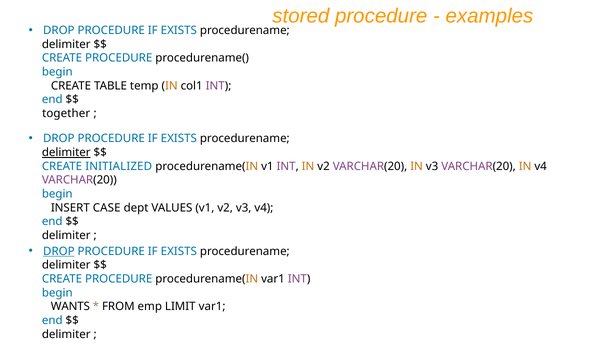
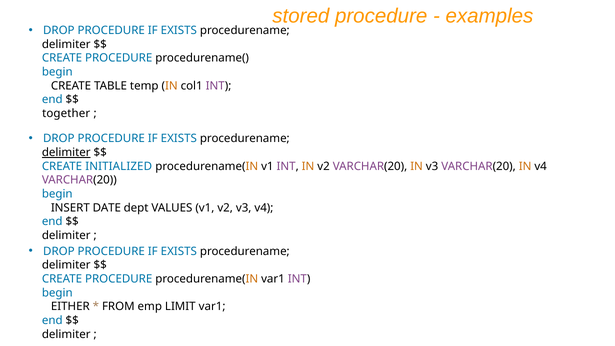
CASE: CASE -> DATE
DROP at (59, 251) underline: present -> none
WANTS: WANTS -> EITHER
